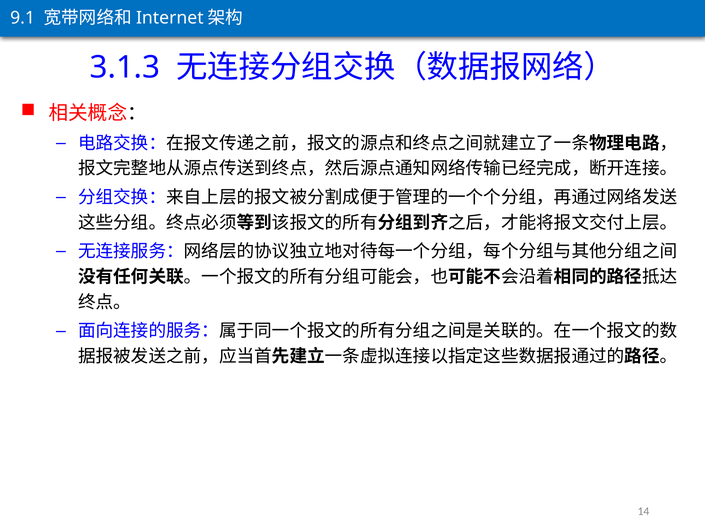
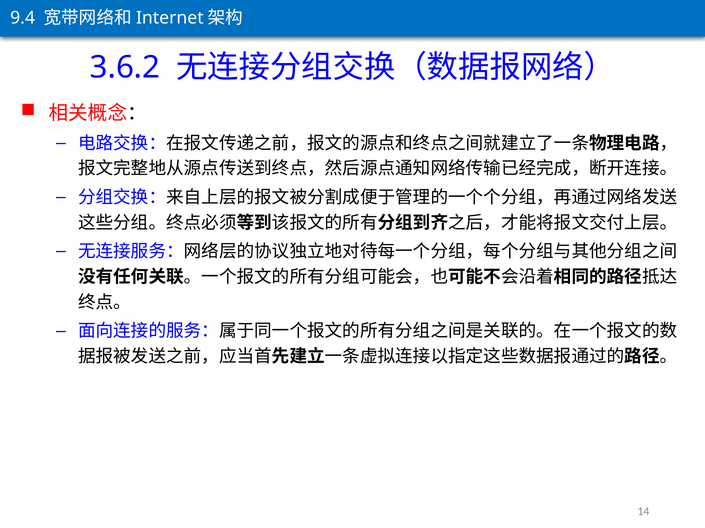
9.1: 9.1 -> 9.4
3.1.3: 3.1.3 -> 3.6.2
